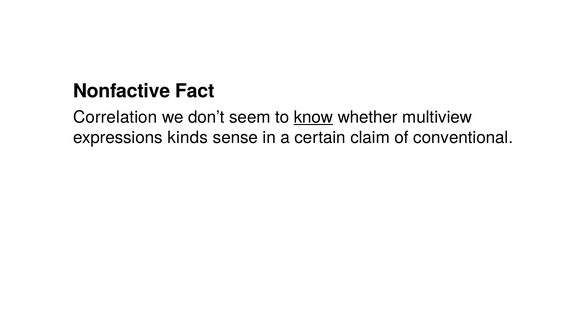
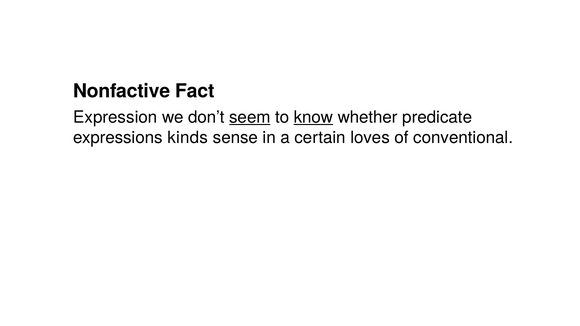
Correlation: Correlation -> Expression
seem underline: none -> present
multiview: multiview -> predicate
claim: claim -> loves
